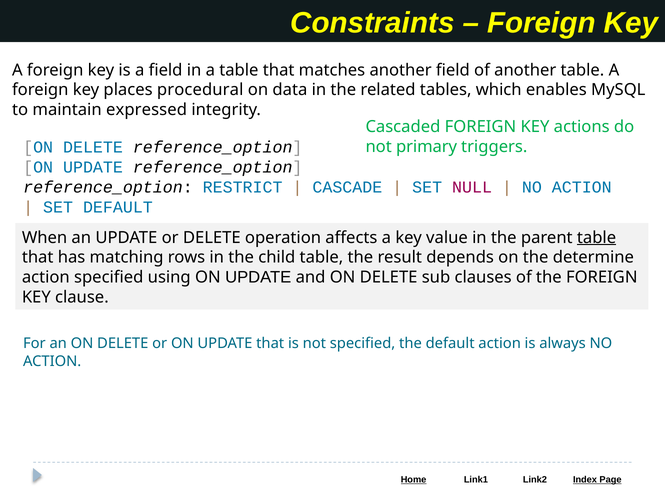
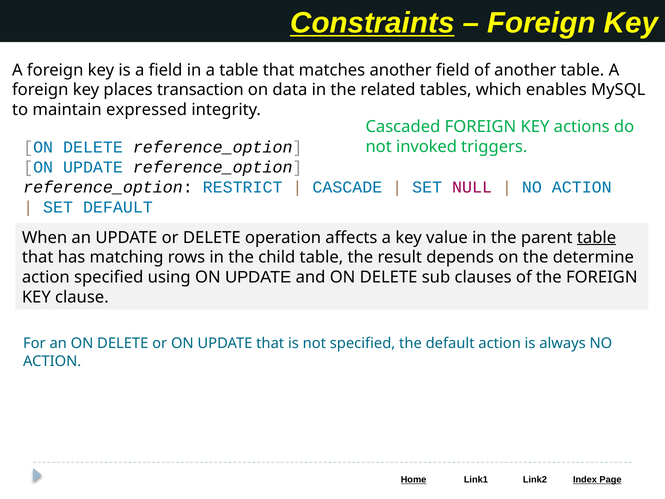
Constraints underline: none -> present
procedural: procedural -> transaction
primary: primary -> invoked
